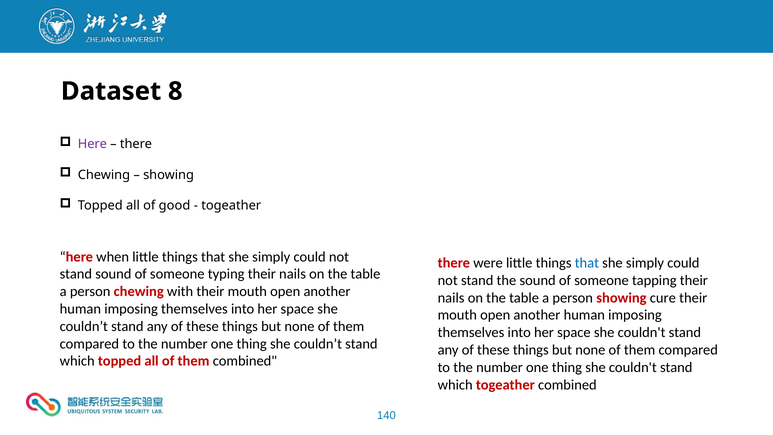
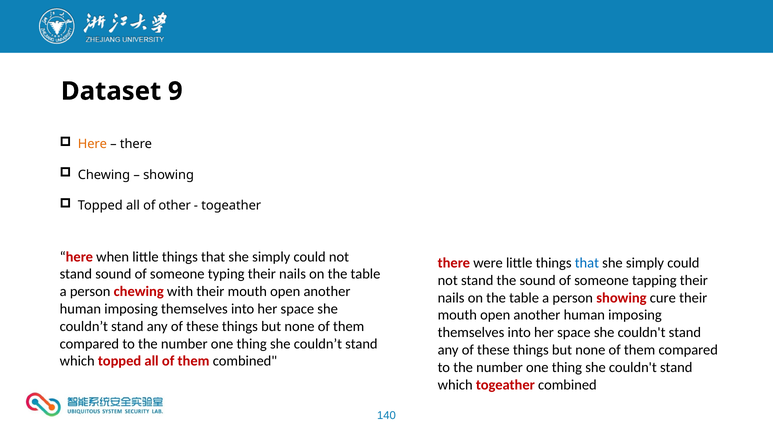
8: 8 -> 9
Here at (92, 144) colour: purple -> orange
good: good -> other
